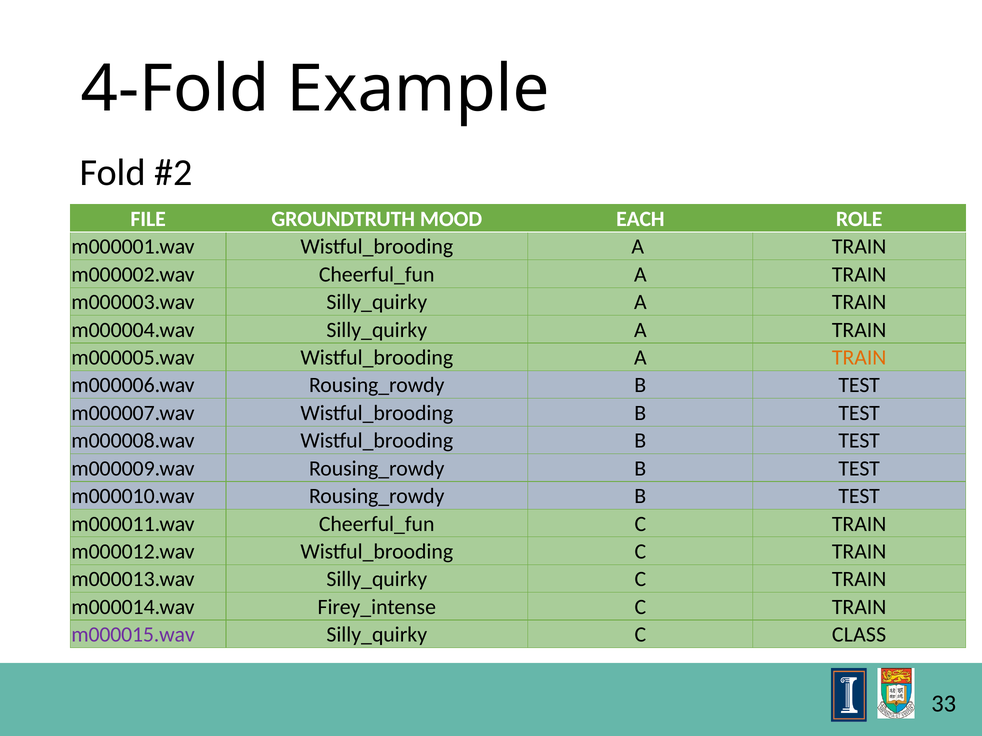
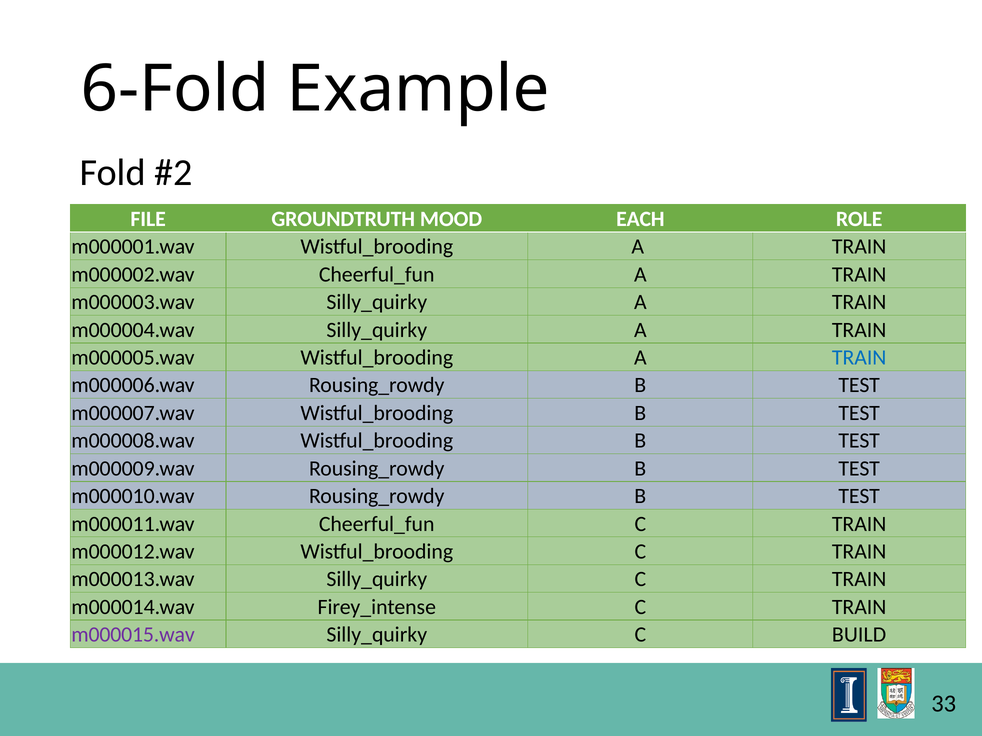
4-Fold: 4-Fold -> 6-Fold
TRAIN at (859, 358) colour: orange -> blue
CLASS: CLASS -> BUILD
